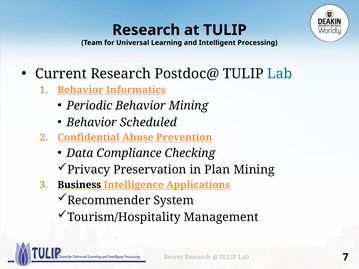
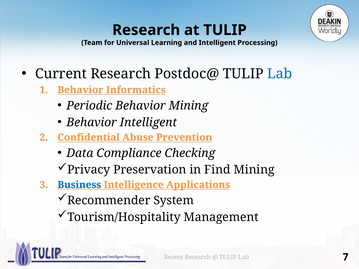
Behavior Scheduled: Scheduled -> Intelligent
Plan: Plan -> Find
Business colour: black -> blue
